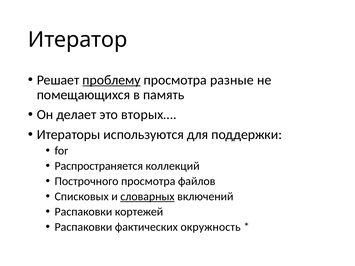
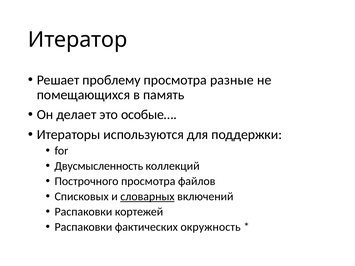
проблему underline: present -> none
вторых…: вторых… -> особые…
Распространяется: Распространяется -> Двусмысленность
